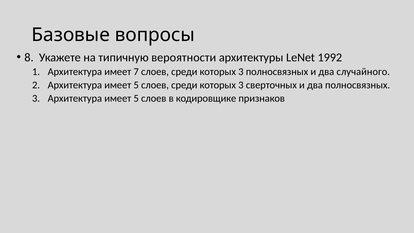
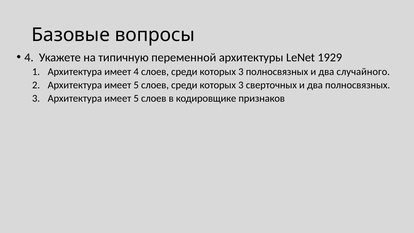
8 at (29, 57): 8 -> 4
вероятности: вероятности -> переменной
1992: 1992 -> 1929
имеет 7: 7 -> 4
